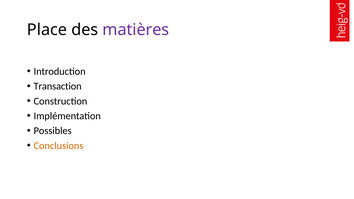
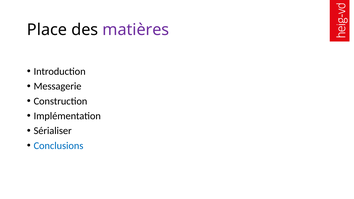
Transaction: Transaction -> Messagerie
Possibles: Possibles -> Sérialiser
Conclusions colour: orange -> blue
